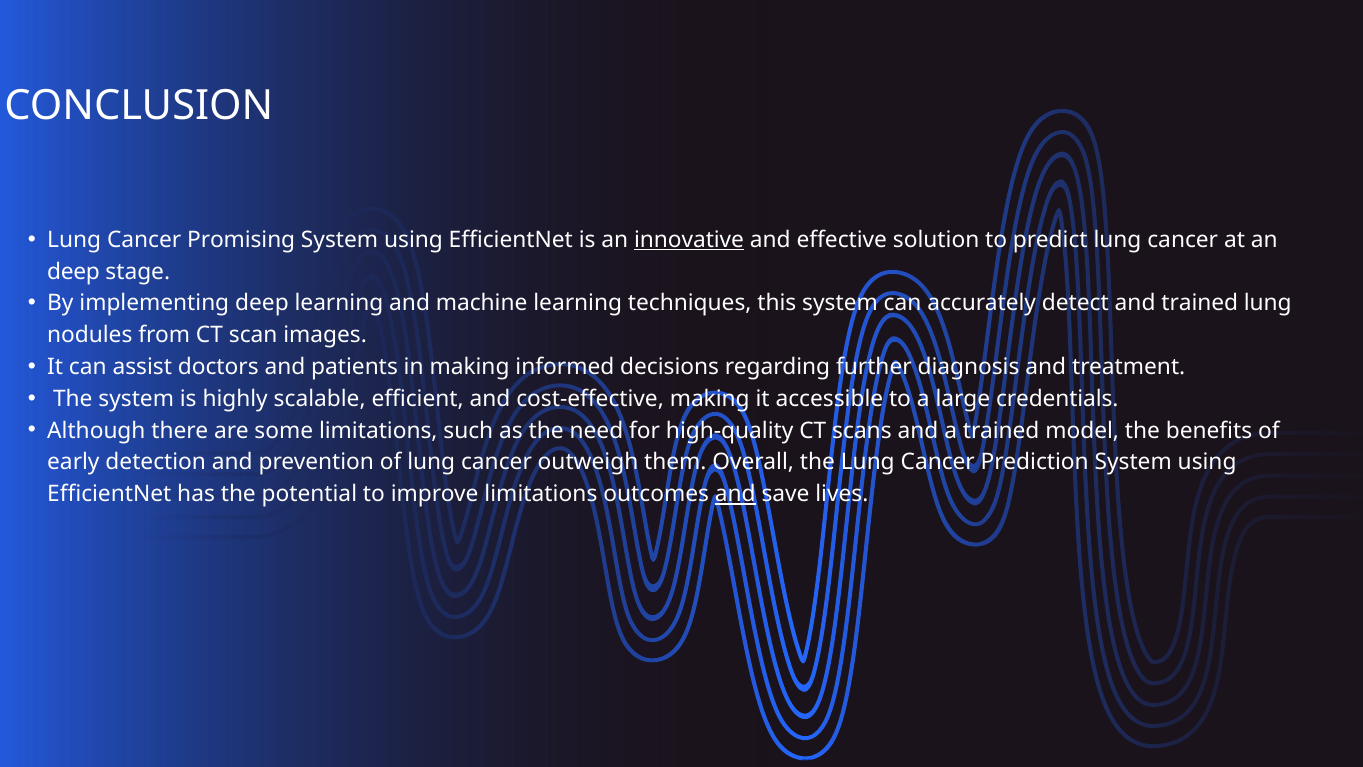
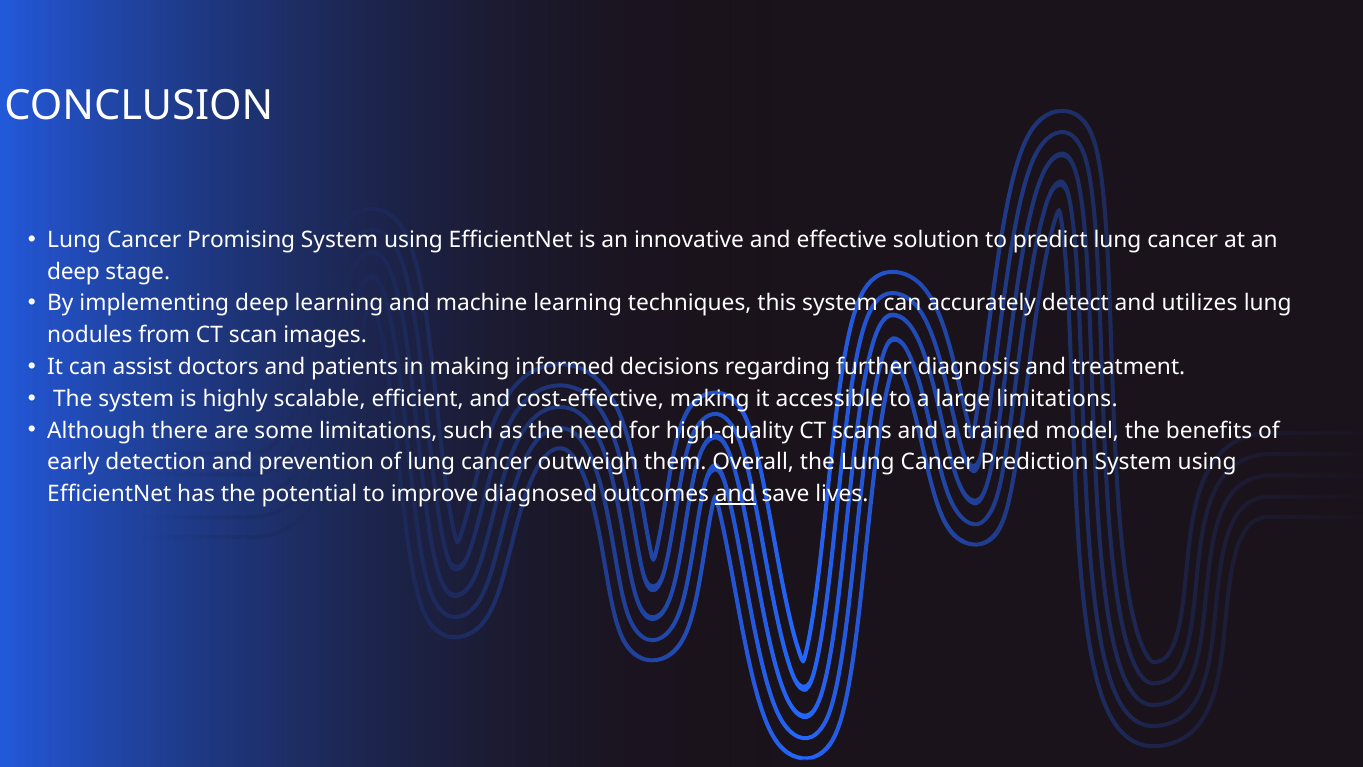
innovative underline: present -> none
and trained: trained -> utilizes
large credentials: credentials -> limitations
improve limitations: limitations -> diagnosed
